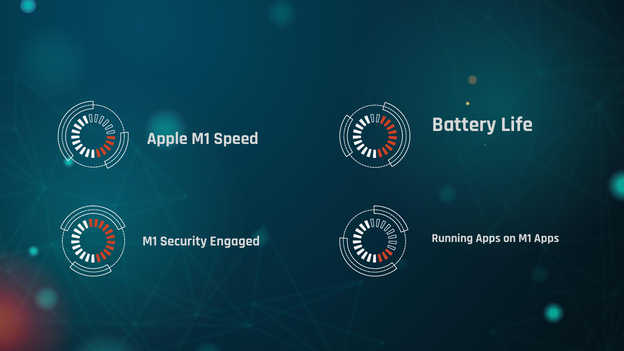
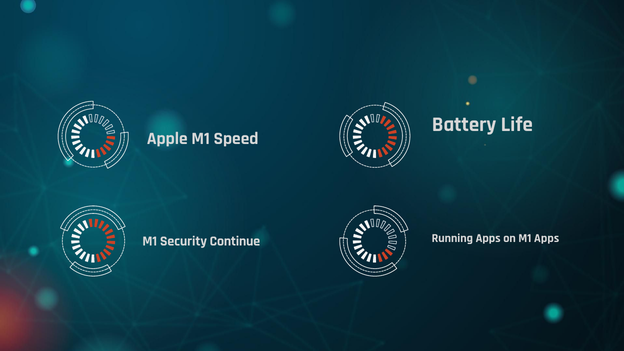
Engaged: Engaged -> Continue
